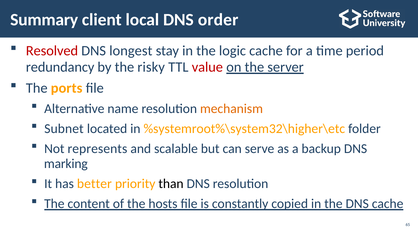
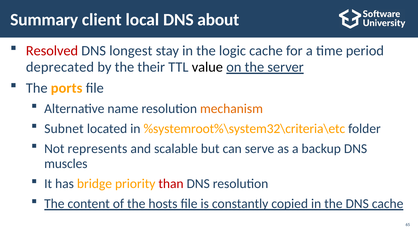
order: order -> about
redundancy: redundancy -> deprecated
risky: risky -> their
value colour: red -> black
%systemroot%\system32\higher\etc: %systemroot%\system32\higher\etc -> %systemroot%\system32\criteria\etc
marking: marking -> muscles
better: better -> bridge
than colour: black -> red
